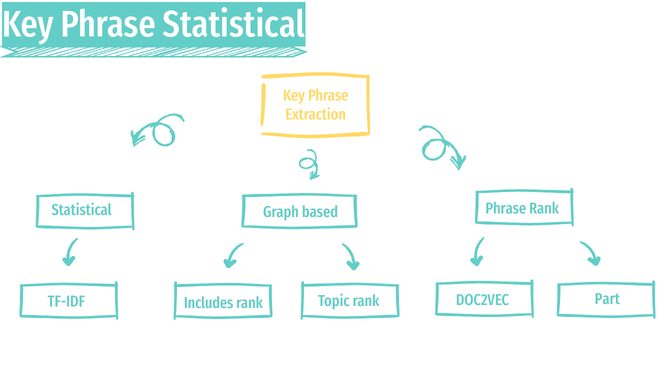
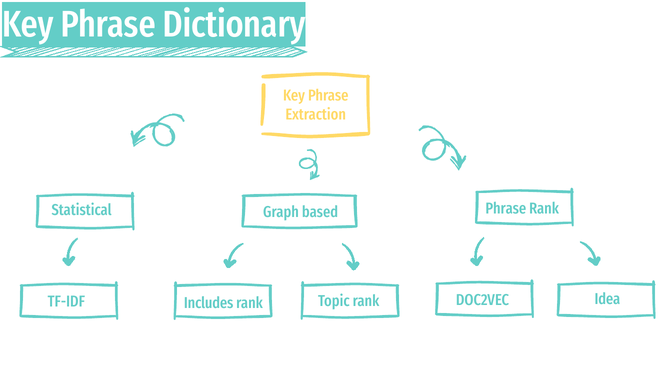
Phrase Statistical: Statistical -> Dictionary
Part: Part -> Idea
